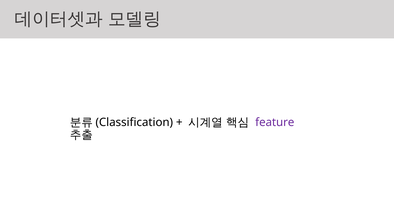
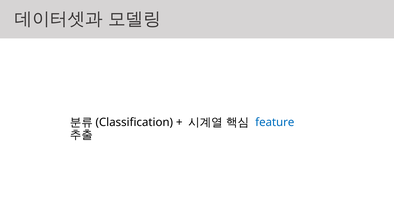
feature colour: purple -> blue
